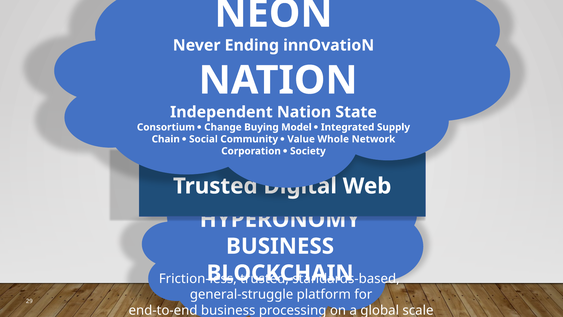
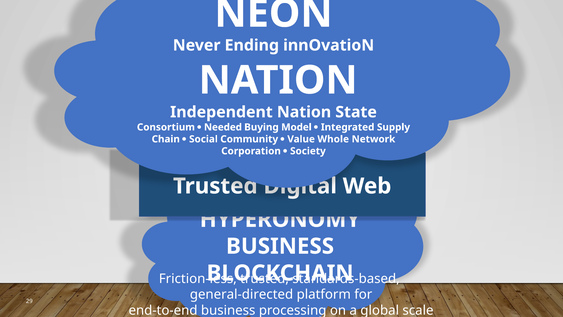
Change: Change -> Needed
general-struggle: general-struggle -> general-directed
